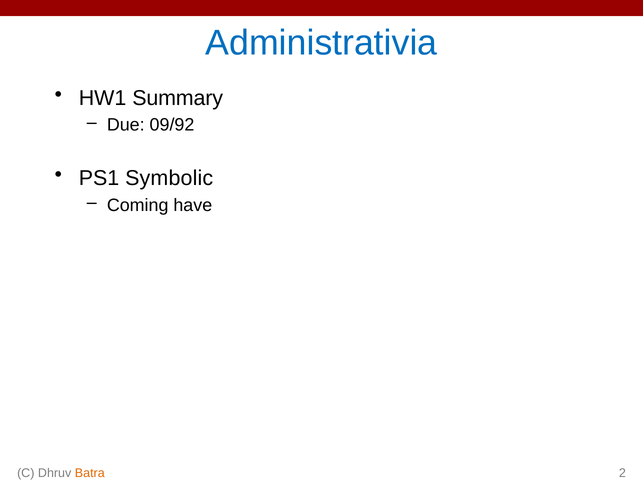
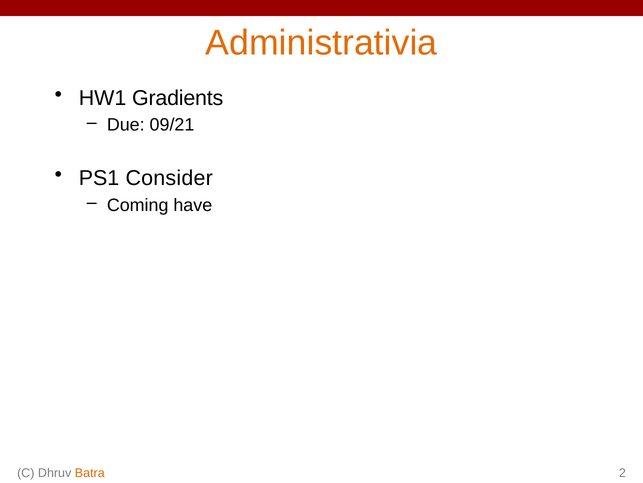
Administrativia colour: blue -> orange
Summary: Summary -> Gradients
09/92: 09/92 -> 09/21
Symbolic: Symbolic -> Consider
